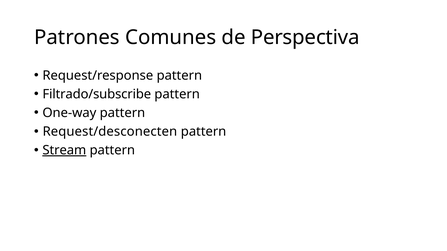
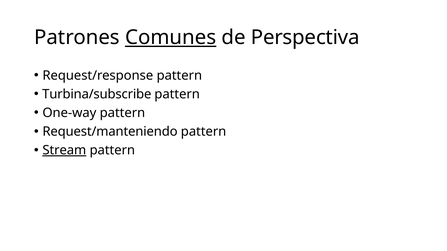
Comunes underline: none -> present
Filtrado/subscribe: Filtrado/subscribe -> Turbina/subscribe
Request/desconecten: Request/desconecten -> Request/manteniendo
